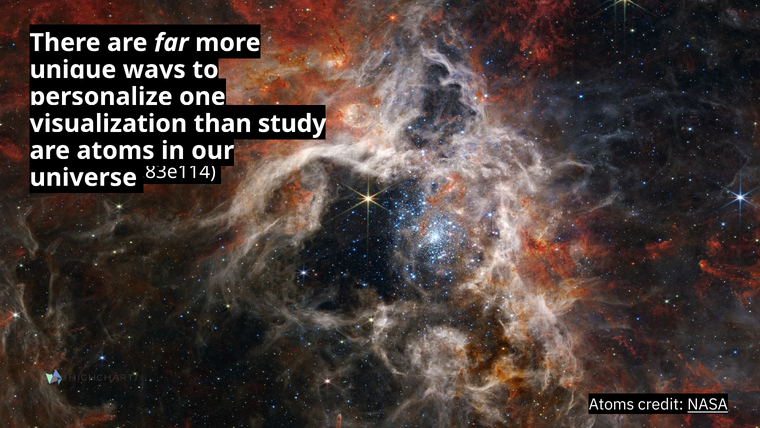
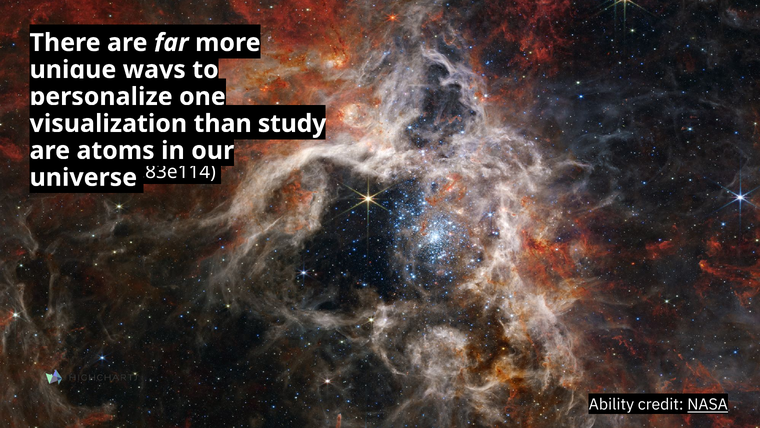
Atoms at (611, 404): Atoms -> Ability
